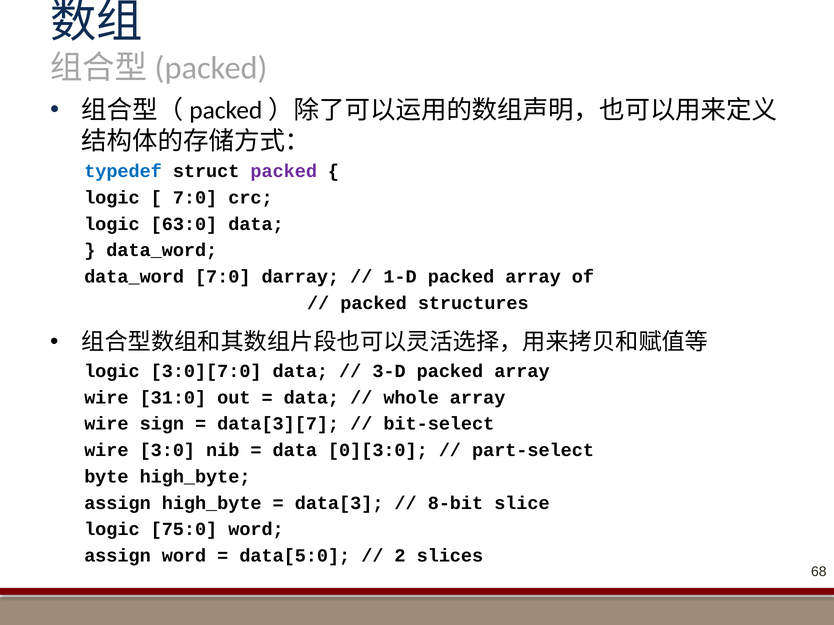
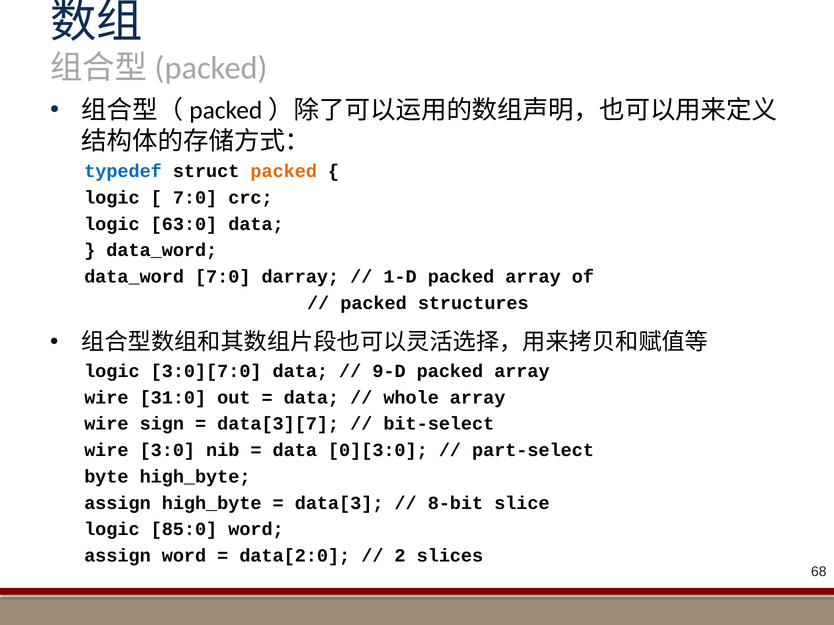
packed at (284, 171) colour: purple -> orange
3-D: 3-D -> 9-D
75:0: 75:0 -> 85:0
data[5:0: data[5:0 -> data[2:0
